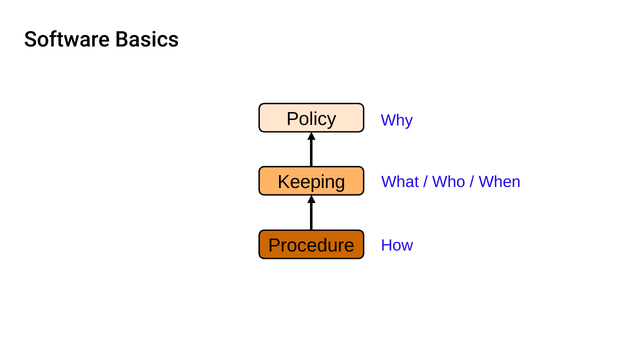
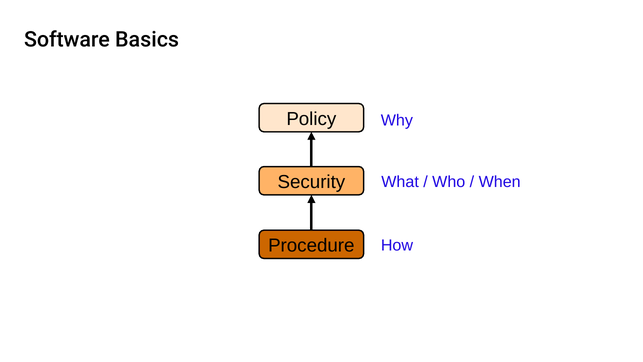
Keeping: Keeping -> Security
